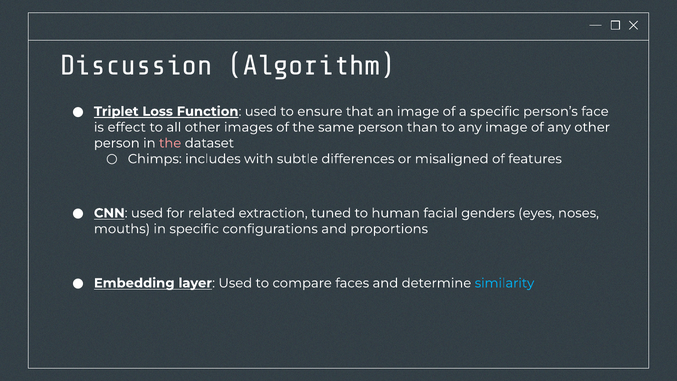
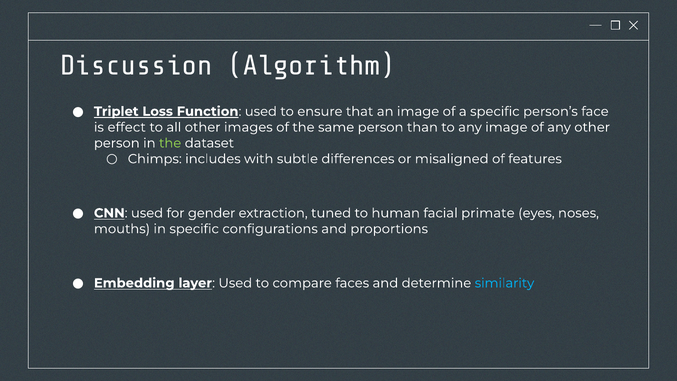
the at (170, 143) colour: pink -> light green
related: related -> gender
genders: genders -> primate
